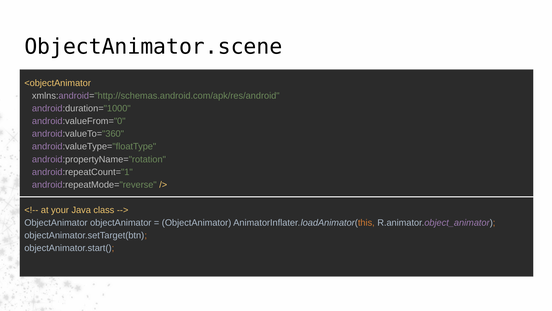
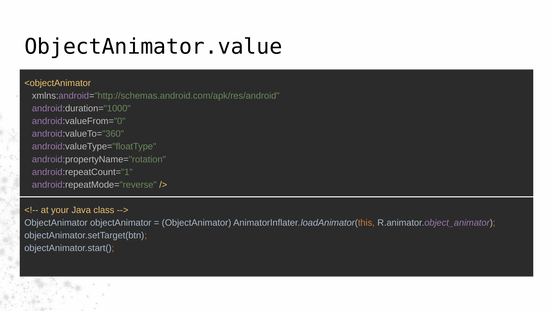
ObjectAnimator.scene: ObjectAnimator.scene -> ObjectAnimator.value
